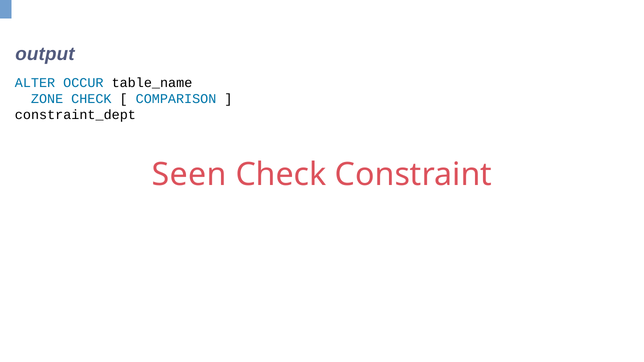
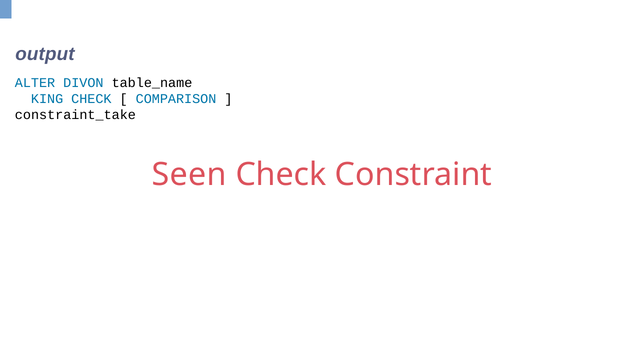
OCCUR: OCCUR -> DIVON
ZONE: ZONE -> KING
constraint_dept: constraint_dept -> constraint_take
